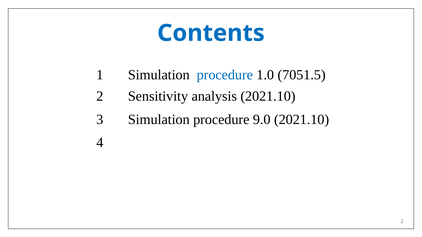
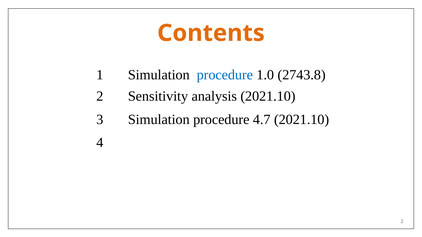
Contents colour: blue -> orange
7051.5: 7051.5 -> 2743.8
9.0: 9.0 -> 4.7
